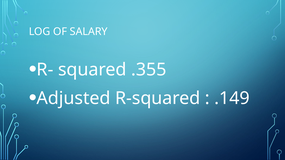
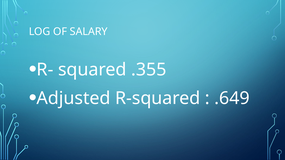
.149: .149 -> .649
